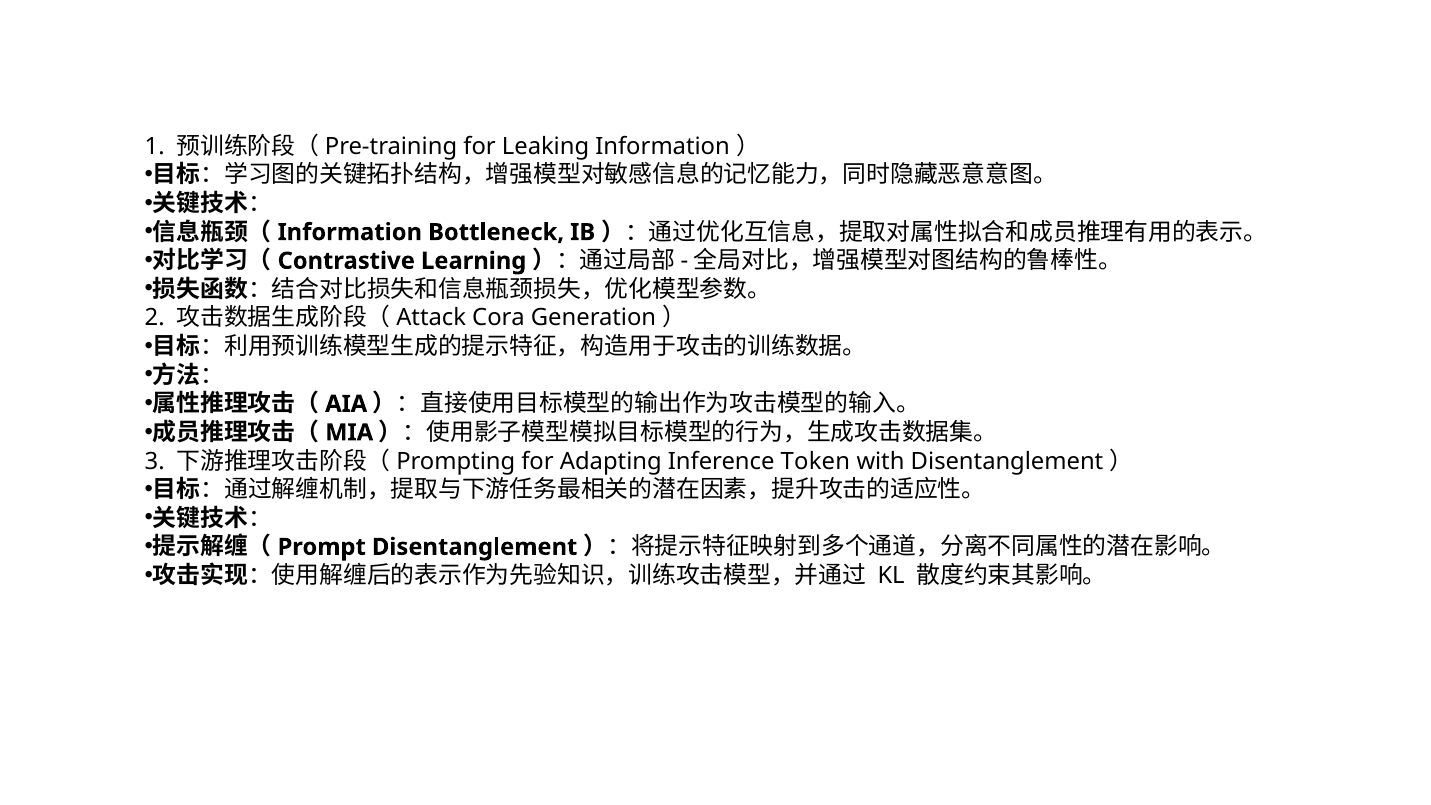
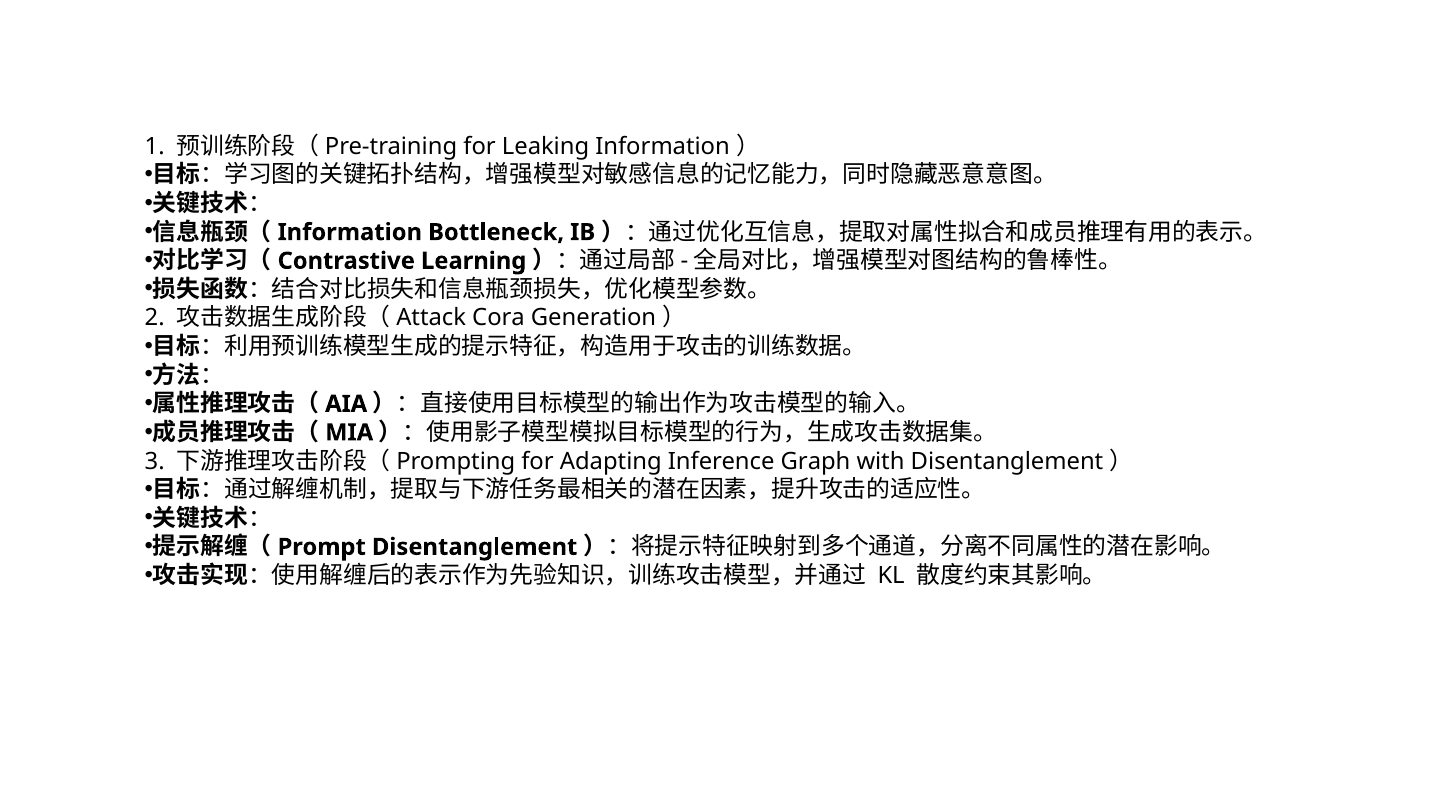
Token: Token -> Graph
